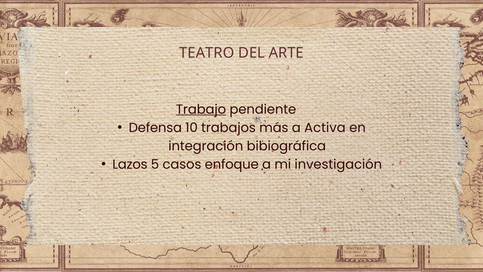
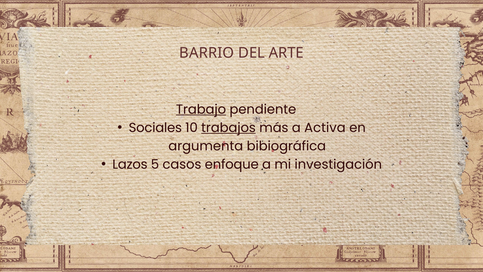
TEATRO: TEATRO -> BARRIO
Defensa: Defensa -> Sociales
trabajos underline: none -> present
integración: integración -> argumenta
